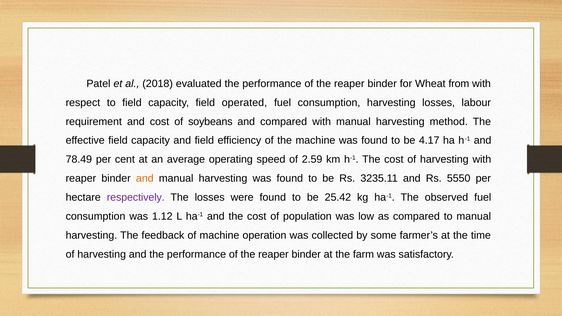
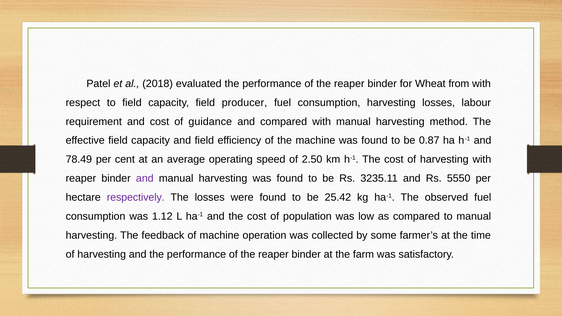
operated: operated -> producer
soybeans: soybeans -> guidance
4.17: 4.17 -> 0.87
2.59: 2.59 -> 2.50
and at (145, 178) colour: orange -> purple
